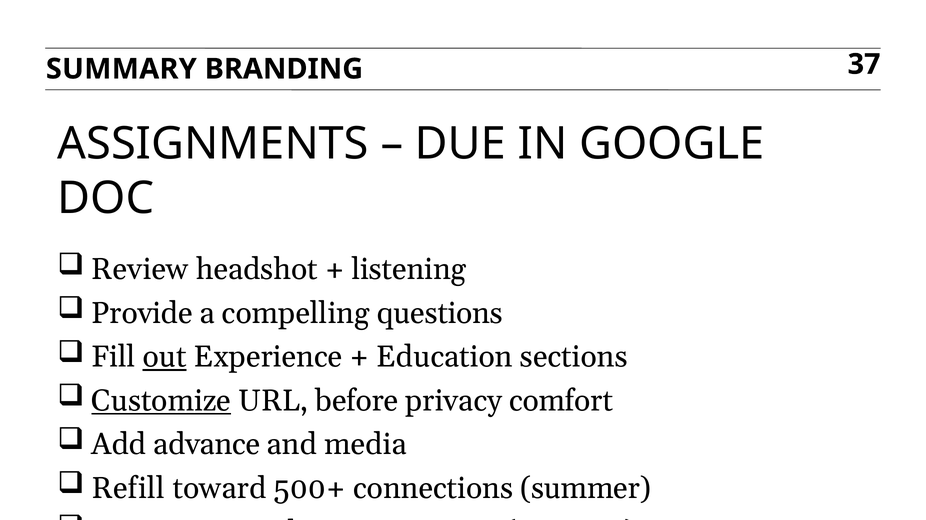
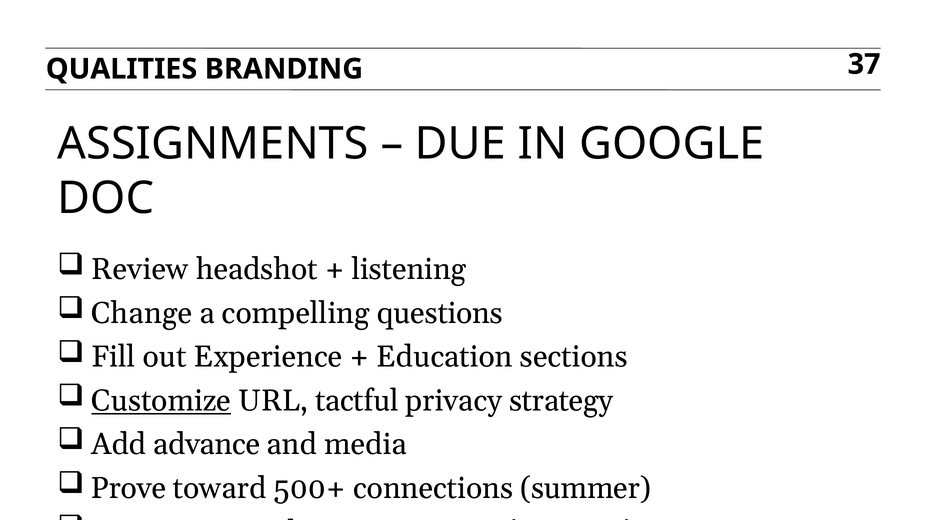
SUMMARY: SUMMARY -> QUALITIES
Provide: Provide -> Change
out underline: present -> none
before: before -> tactful
comfort: comfort -> strategy
Refill: Refill -> Prove
